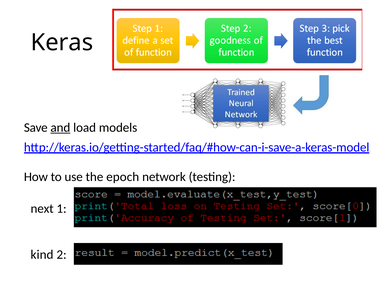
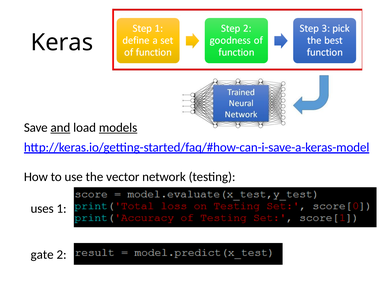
models underline: none -> present
epoch: epoch -> vector
next: next -> uses
kind: kind -> gate
